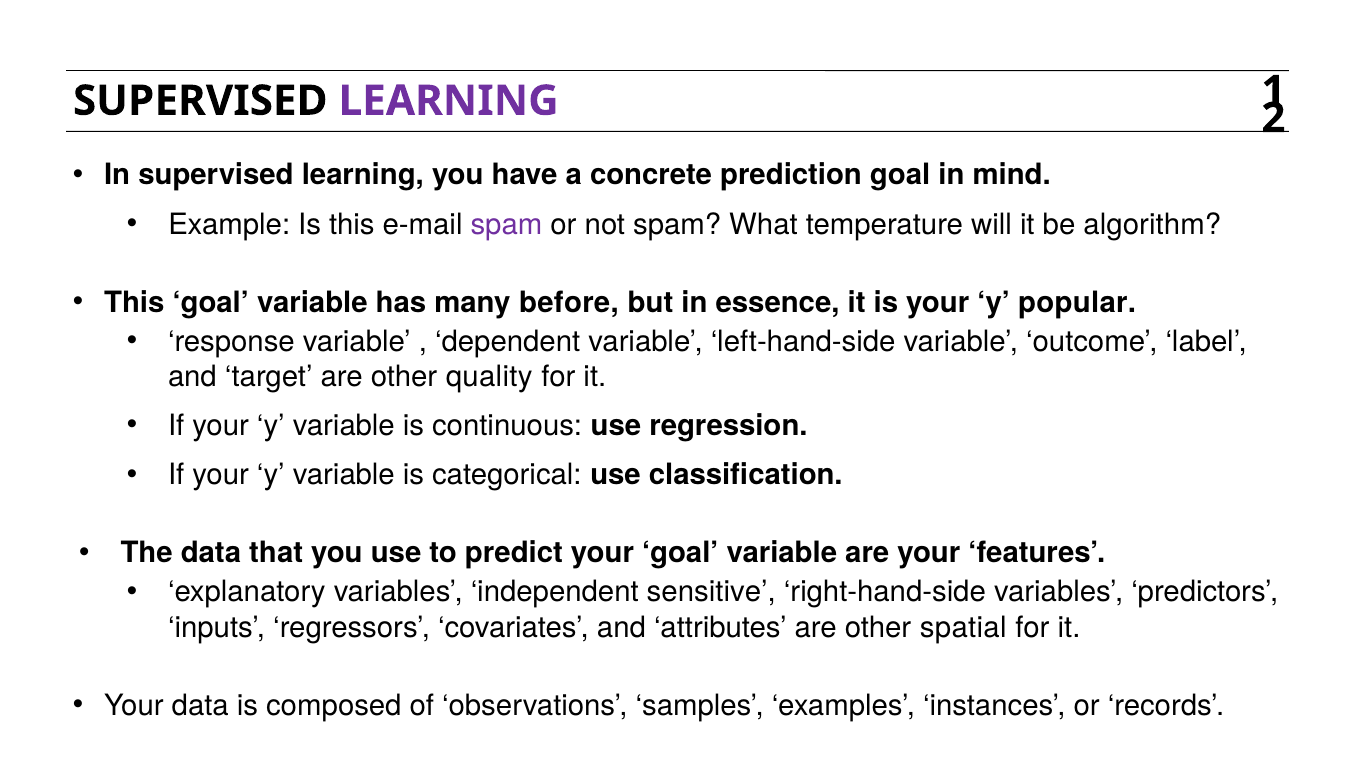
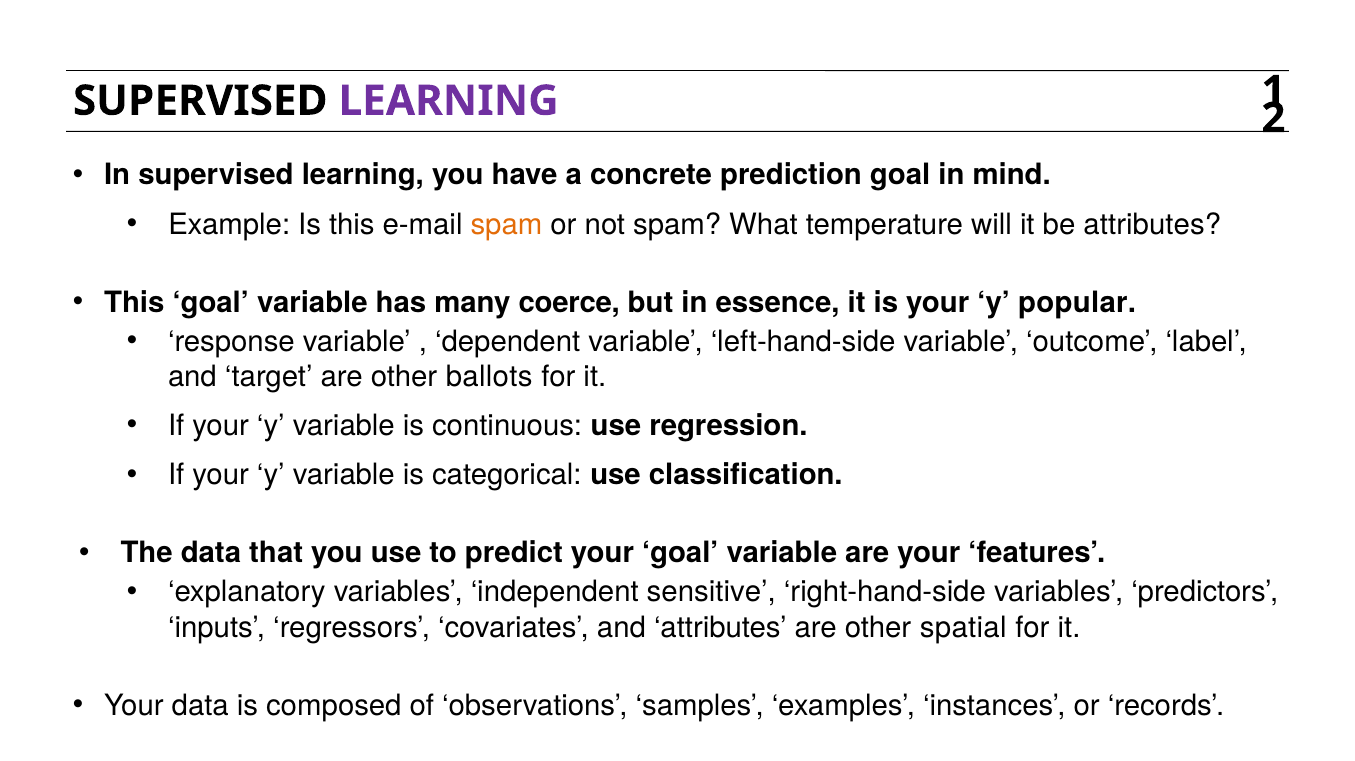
spam at (506, 224) colour: purple -> orange
be algorithm: algorithm -> attributes
before: before -> coerce
quality: quality -> ballots
